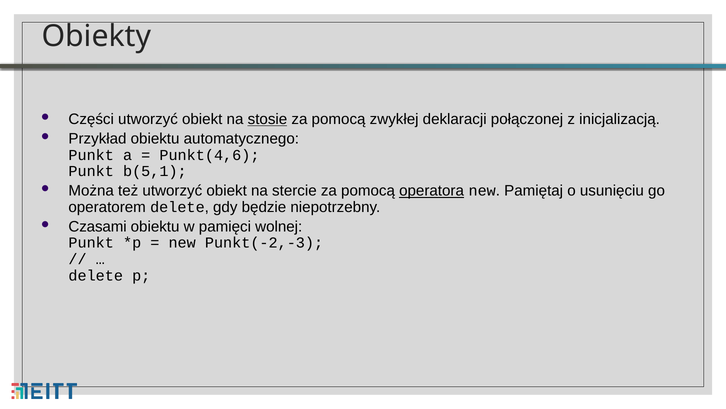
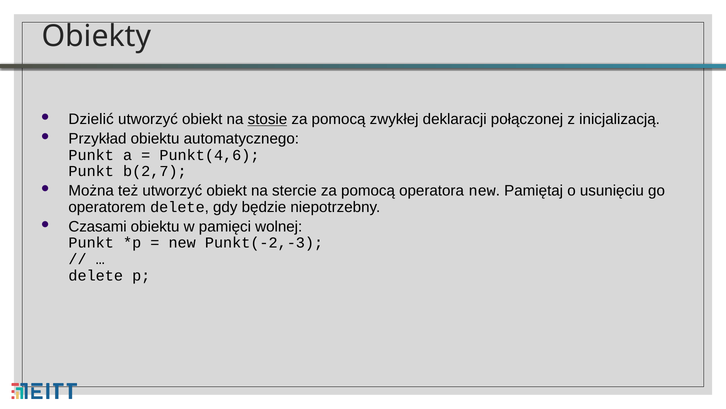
Części: Części -> Dzielić
b(5,1: b(5,1 -> b(2,7
operatora underline: present -> none
